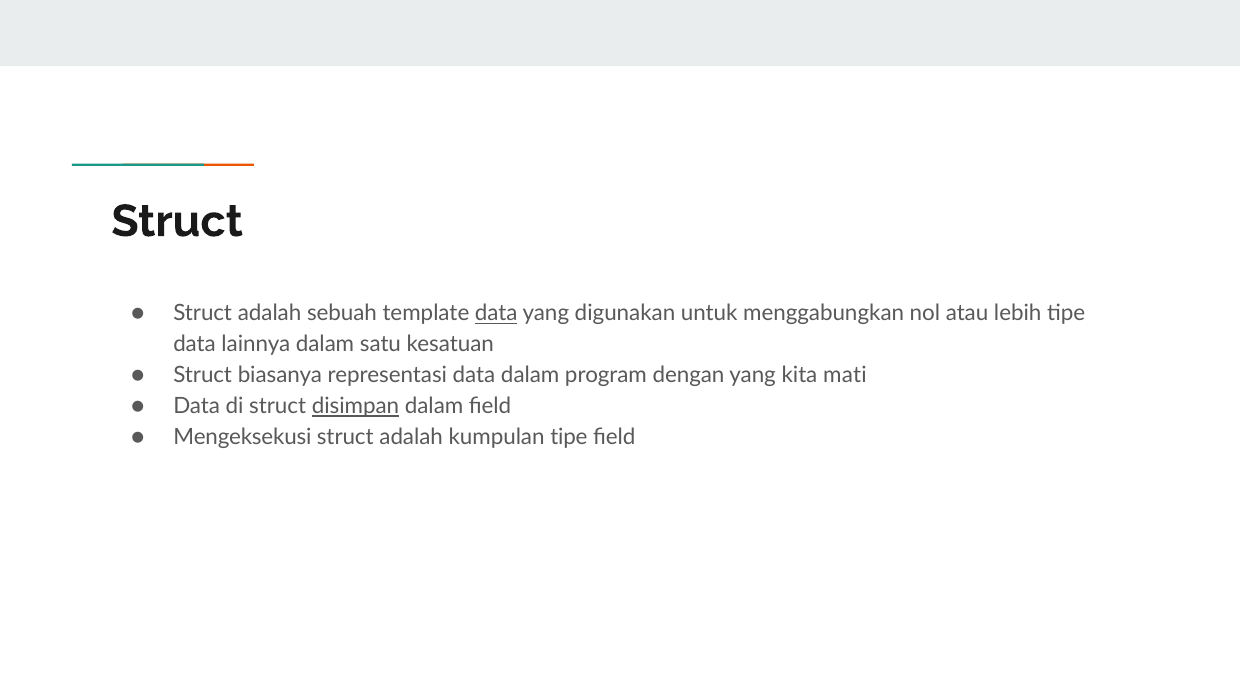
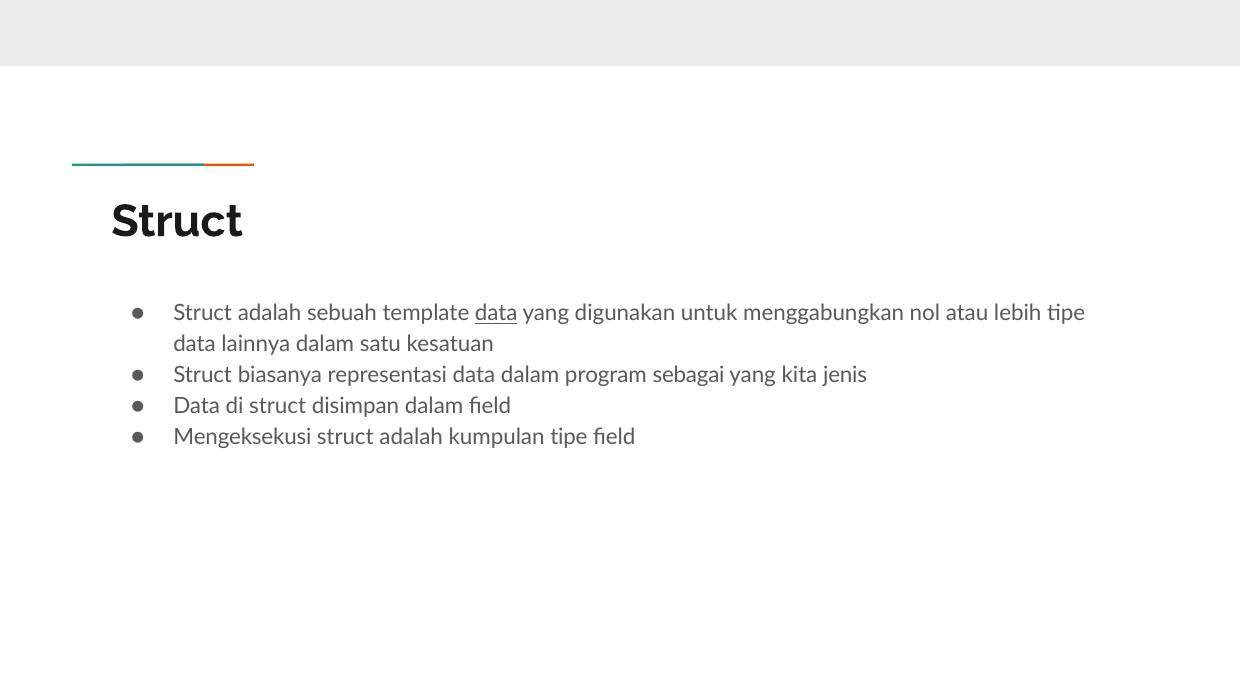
dengan: dengan -> sebagai
mati: mati -> jenis
disimpan underline: present -> none
